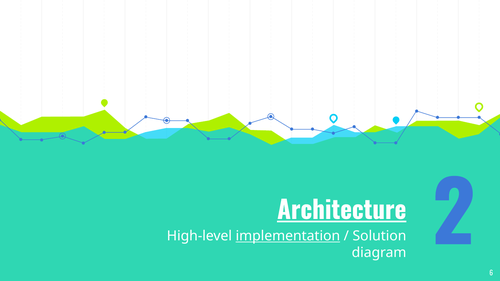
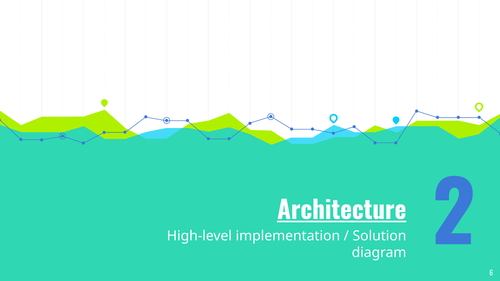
implementation underline: present -> none
